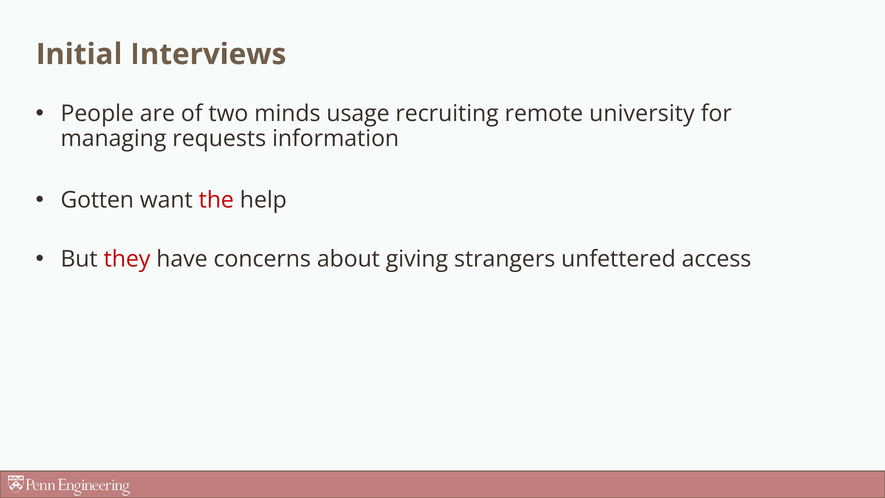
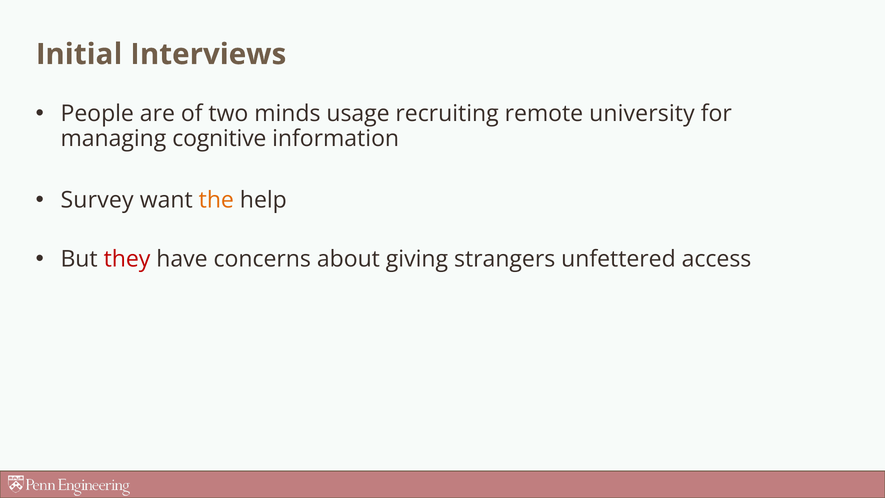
requests: requests -> cognitive
Gotten: Gotten -> Survey
the colour: red -> orange
